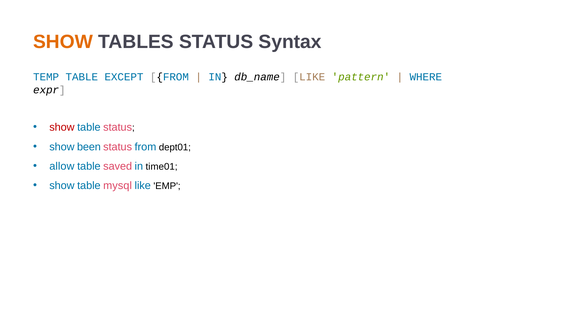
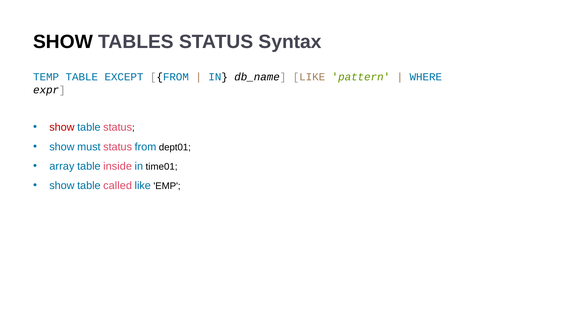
SHOW at (63, 42) colour: orange -> black
been: been -> must
allow: allow -> array
saved: saved -> inside
mysql: mysql -> called
